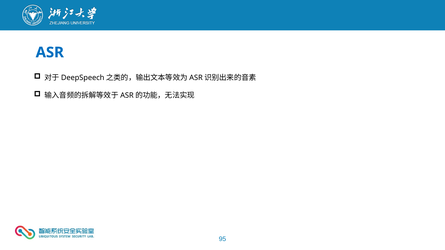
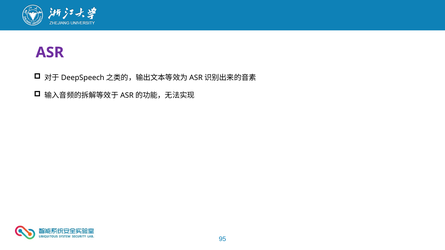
ASR colour: blue -> purple
